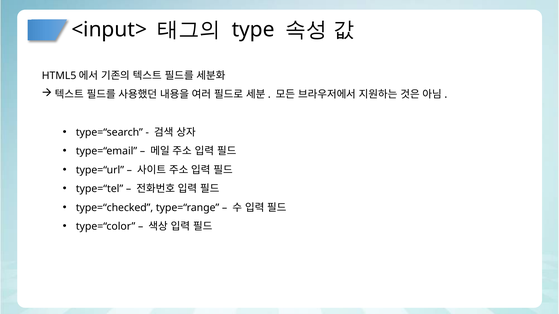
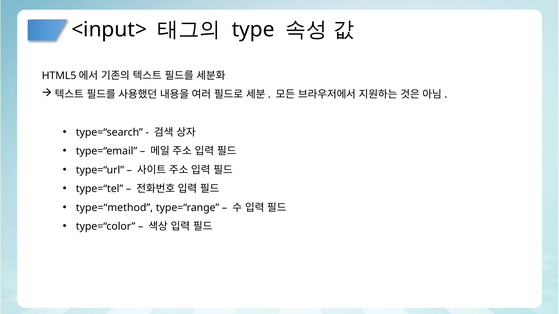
type=“checked: type=“checked -> type=“method
